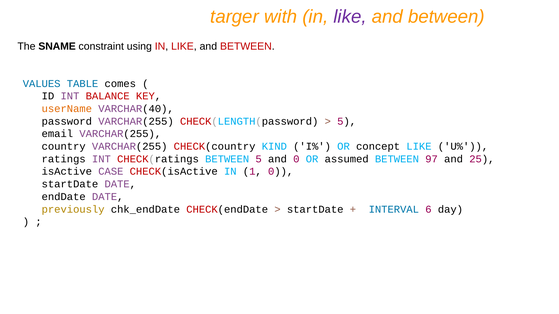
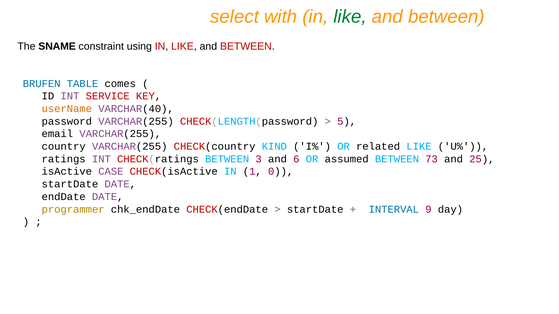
targer: targer -> select
like at (350, 17) colour: purple -> green
VALUES: VALUES -> BRUFEN
BALANCE: BALANCE -> SERVICE
concept: concept -> related
BETWEEN 5: 5 -> 3
and 0: 0 -> 6
97: 97 -> 73
previously: previously -> programmer
6: 6 -> 9
